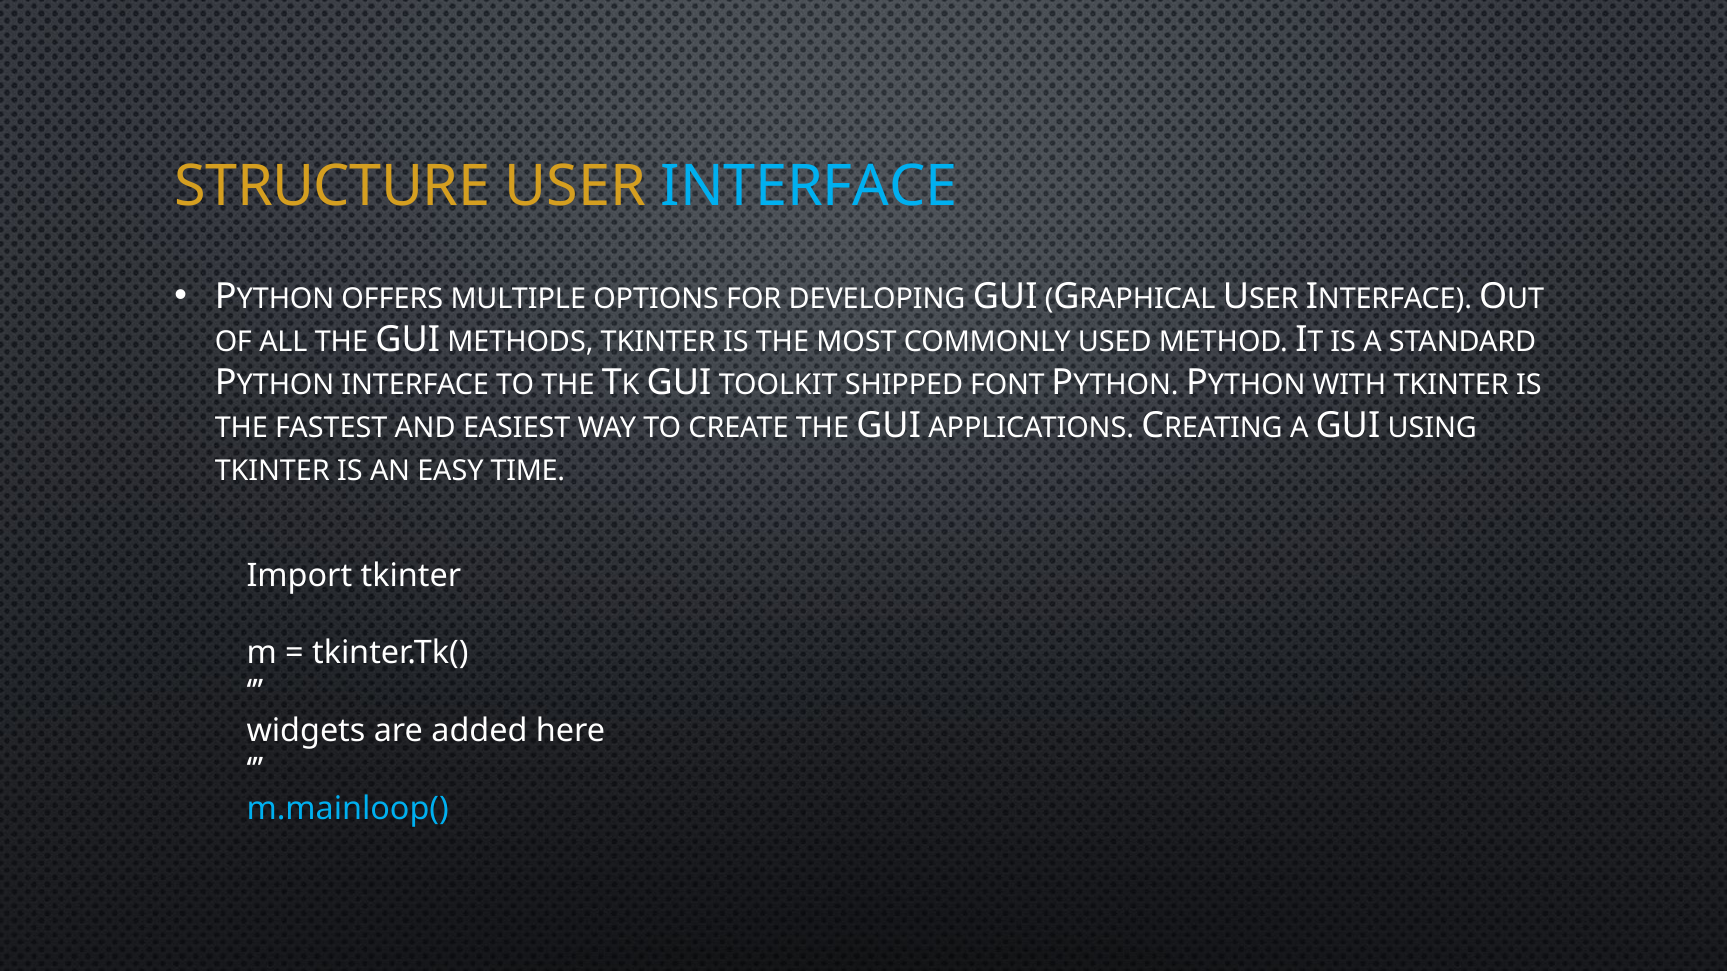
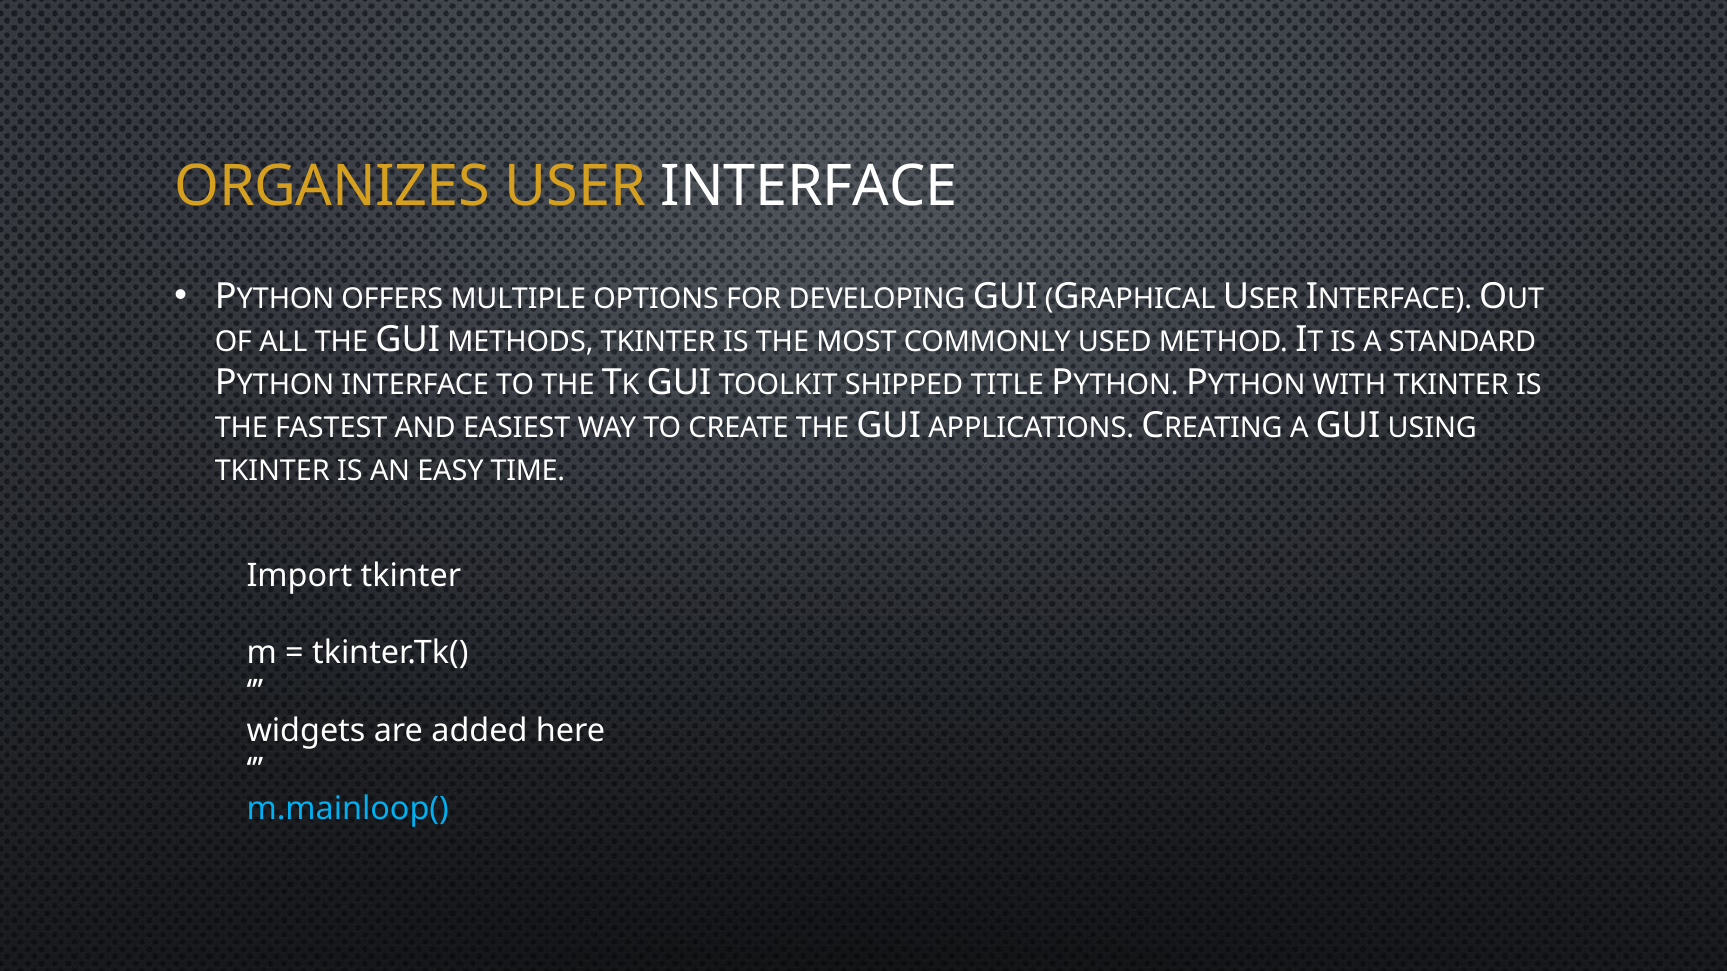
STRUCTURE: STRUCTURE -> ORGANIZES
INTERFACE at (809, 187) colour: light blue -> white
FONT: FONT -> TITLE
